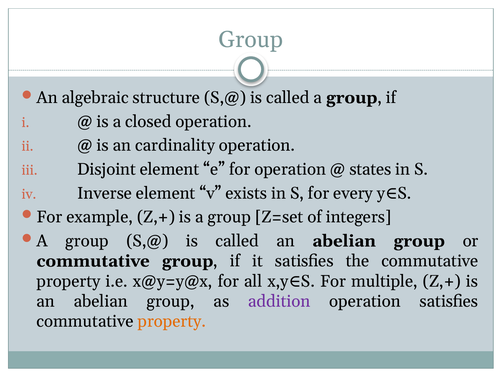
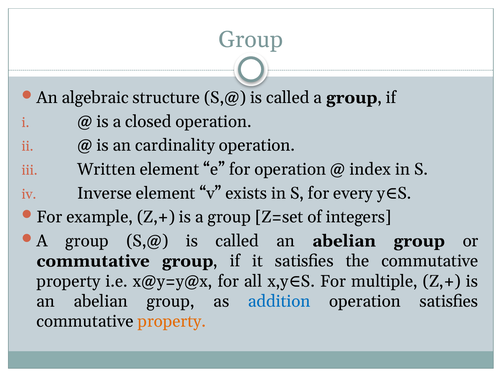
Disjoint: Disjoint -> Written
states: states -> index
addition colour: purple -> blue
